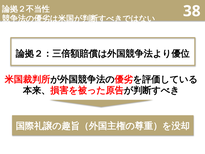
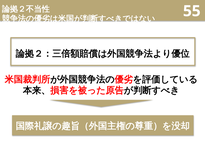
38: 38 -> 55
